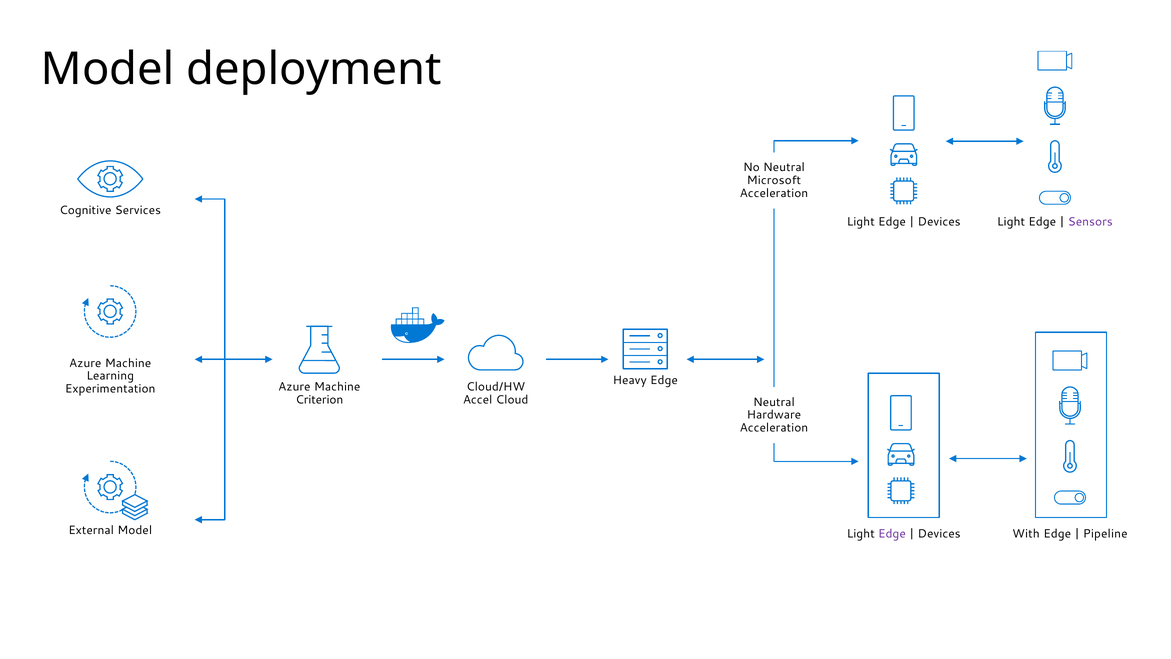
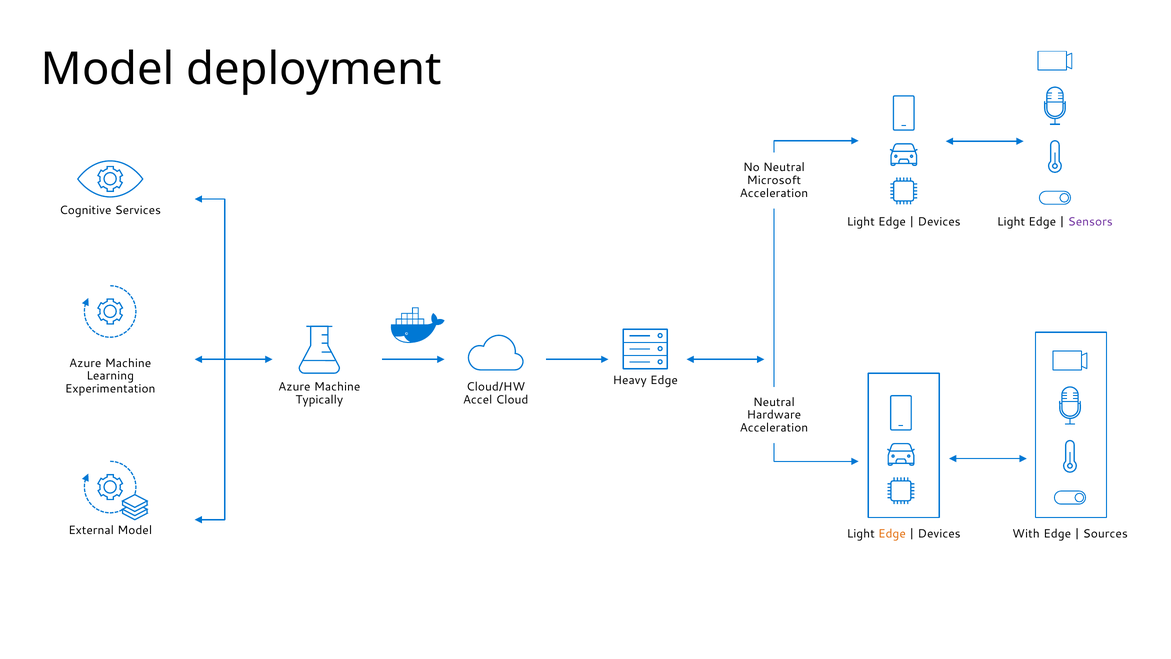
Criterion: Criterion -> Typically
Edge at (892, 534) colour: purple -> orange
Pipeline: Pipeline -> Sources
